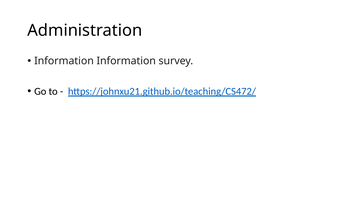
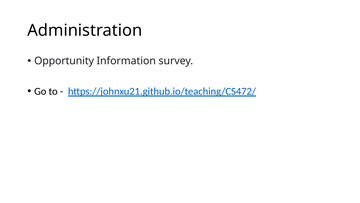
Information at (64, 61): Information -> Opportunity
